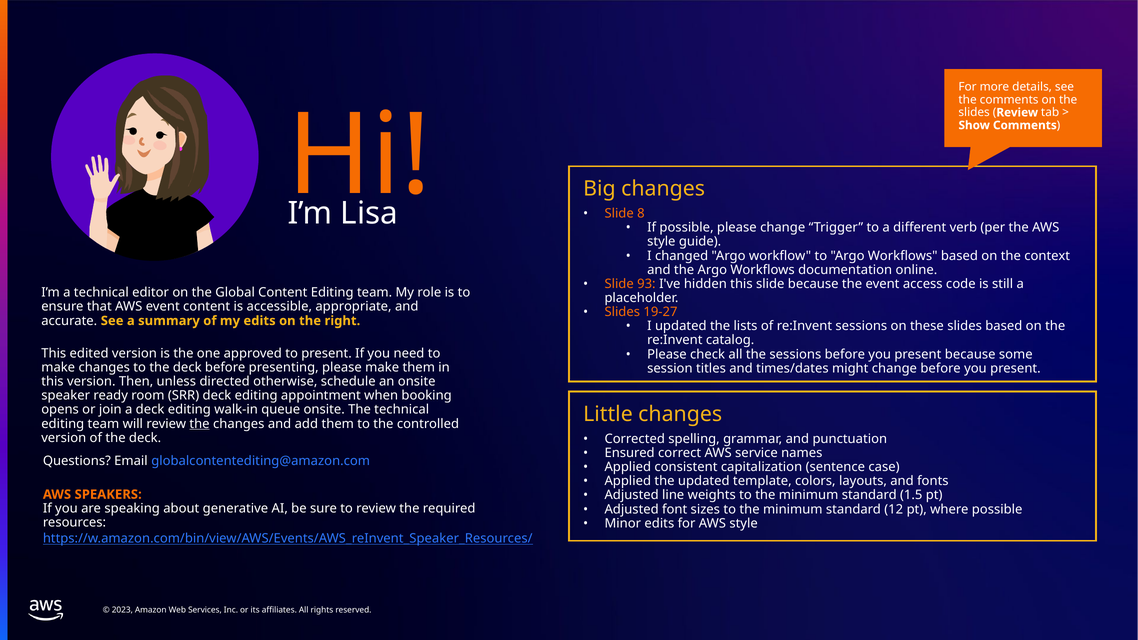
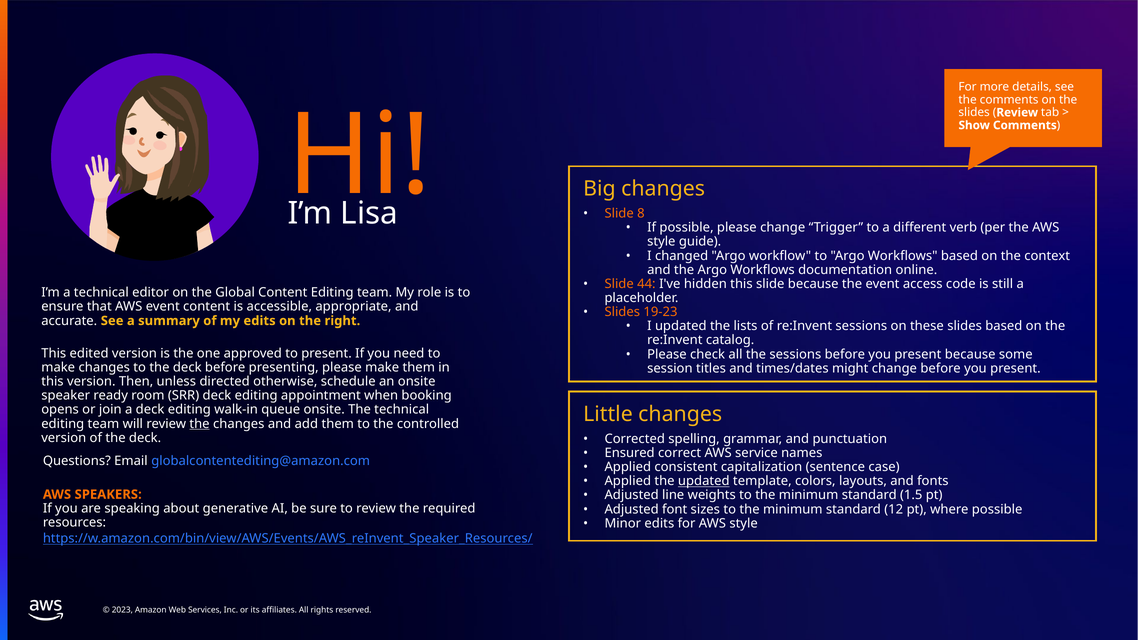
93: 93 -> 44
19-27: 19-27 -> 19-23
updated at (704, 481) underline: none -> present
